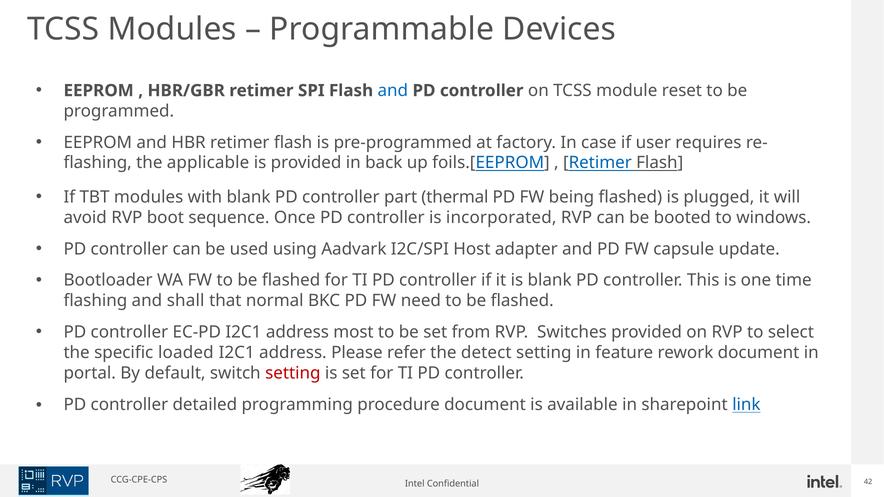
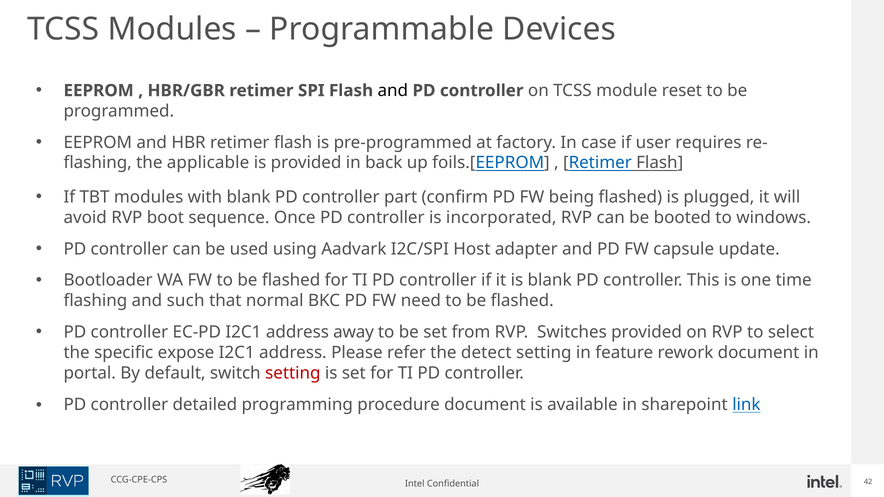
and at (393, 91) colour: blue -> black
thermal: thermal -> confirm
shall: shall -> such
most: most -> away
loaded: loaded -> expose
